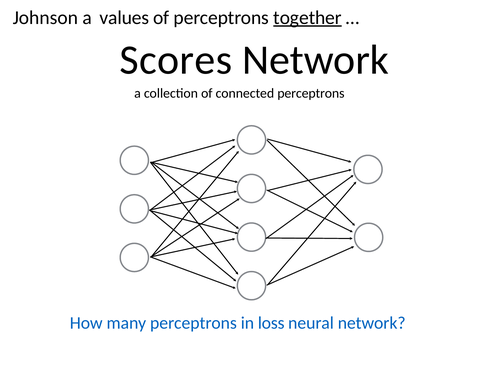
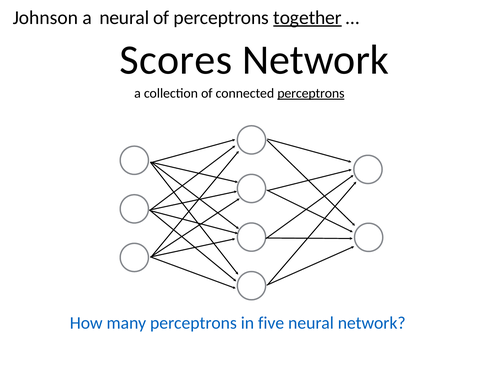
a values: values -> neural
perceptrons at (311, 93) underline: none -> present
loss: loss -> five
